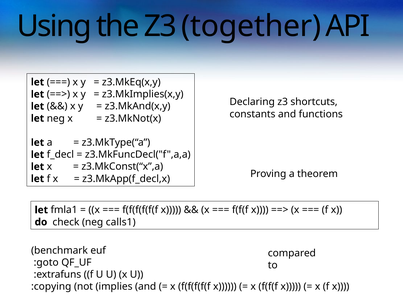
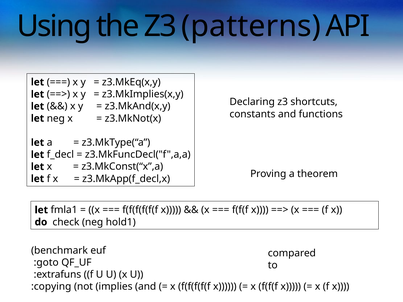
together: together -> patterns
calls1: calls1 -> hold1
